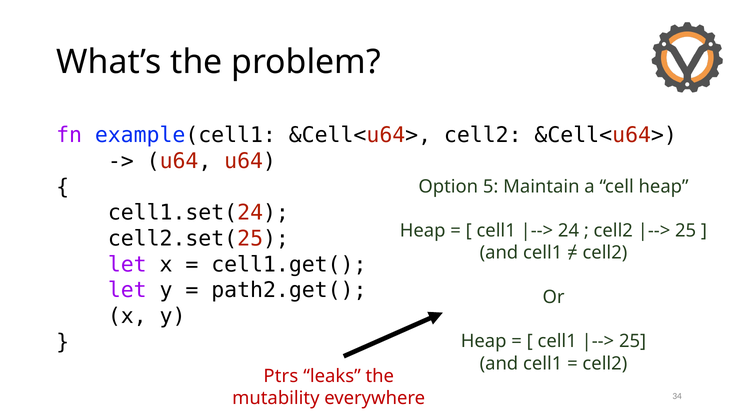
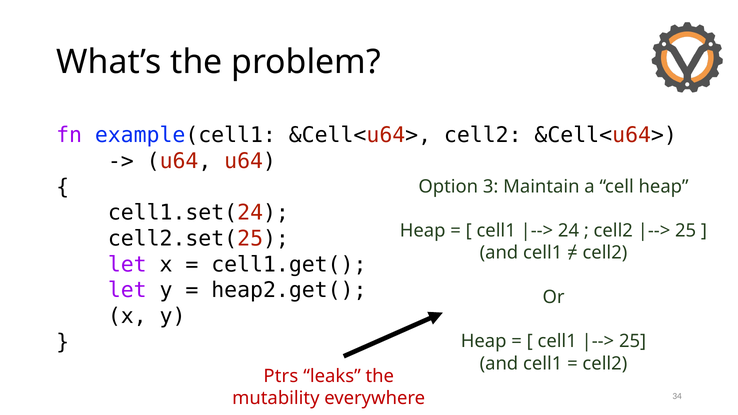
5: 5 -> 3
path2.get(: path2.get( -> heap2.get(
